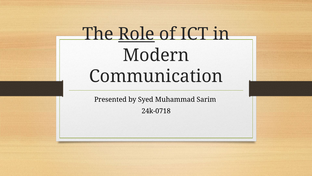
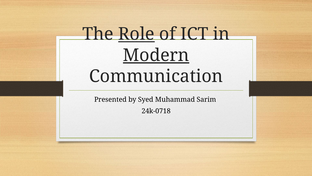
Modern underline: none -> present
